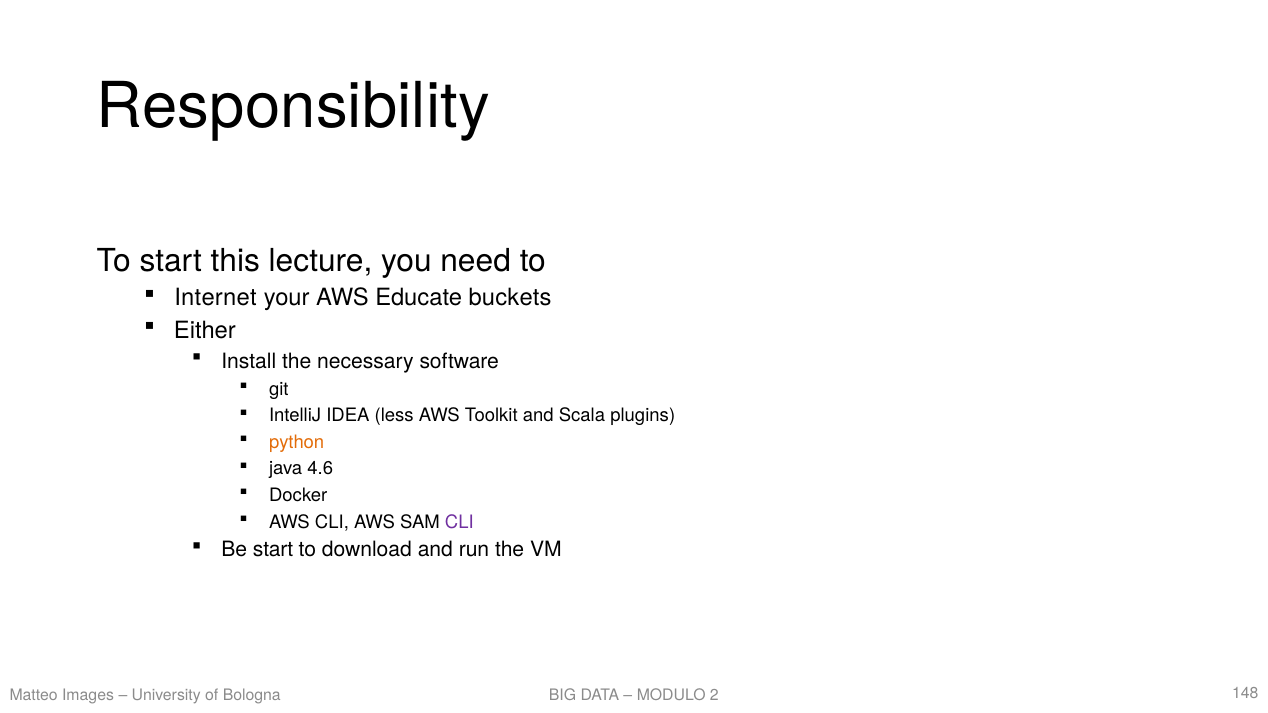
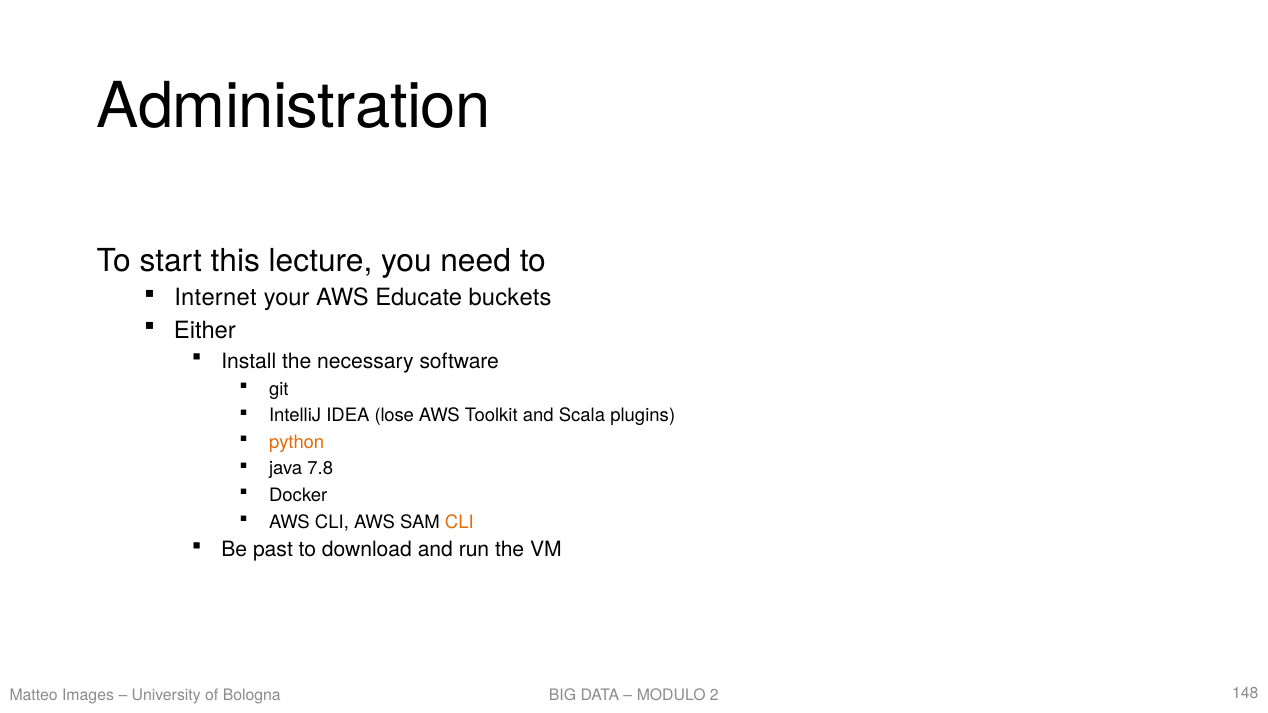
Responsibility: Responsibility -> Administration
less: less -> lose
4.6: 4.6 -> 7.8
CLI at (459, 522) colour: purple -> orange
Be start: start -> past
